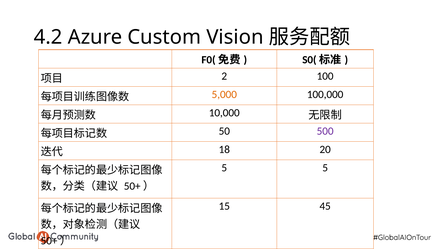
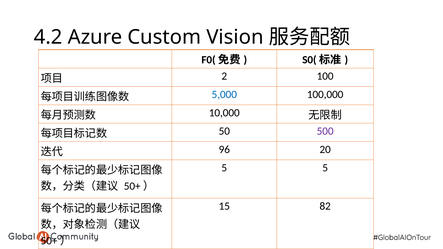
5,000 colour: orange -> blue
18: 18 -> 96
45: 45 -> 82
